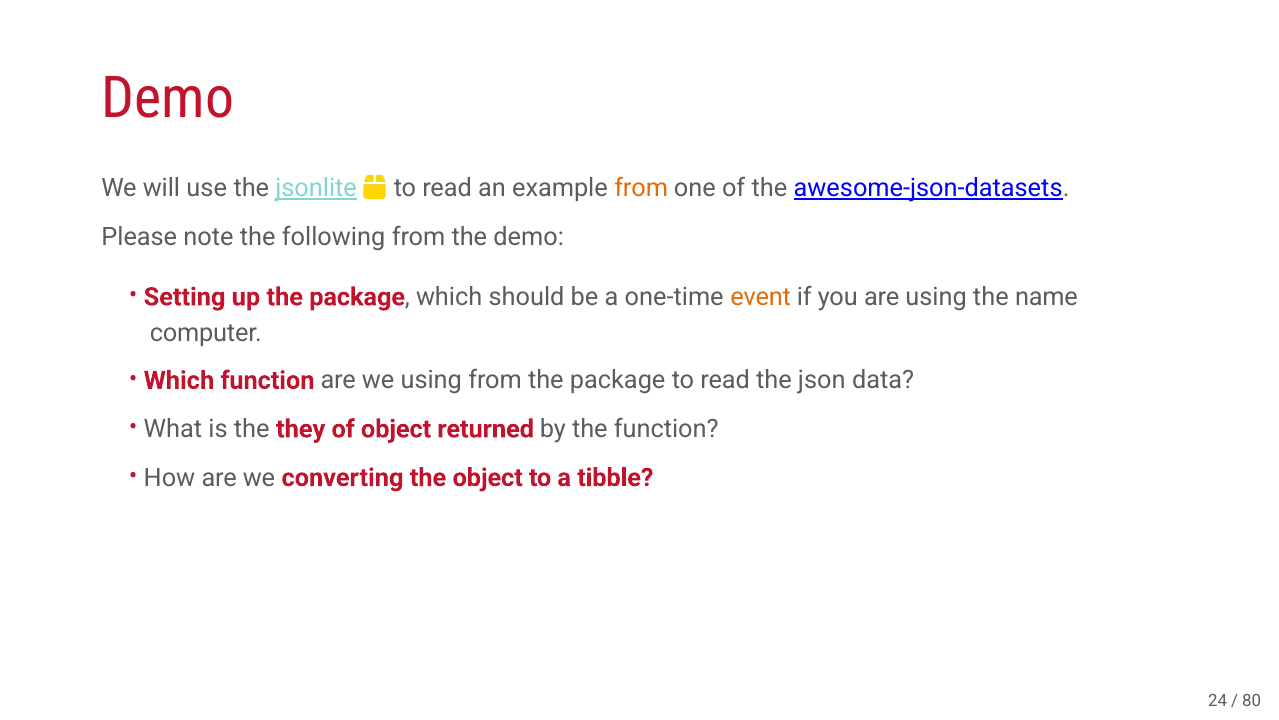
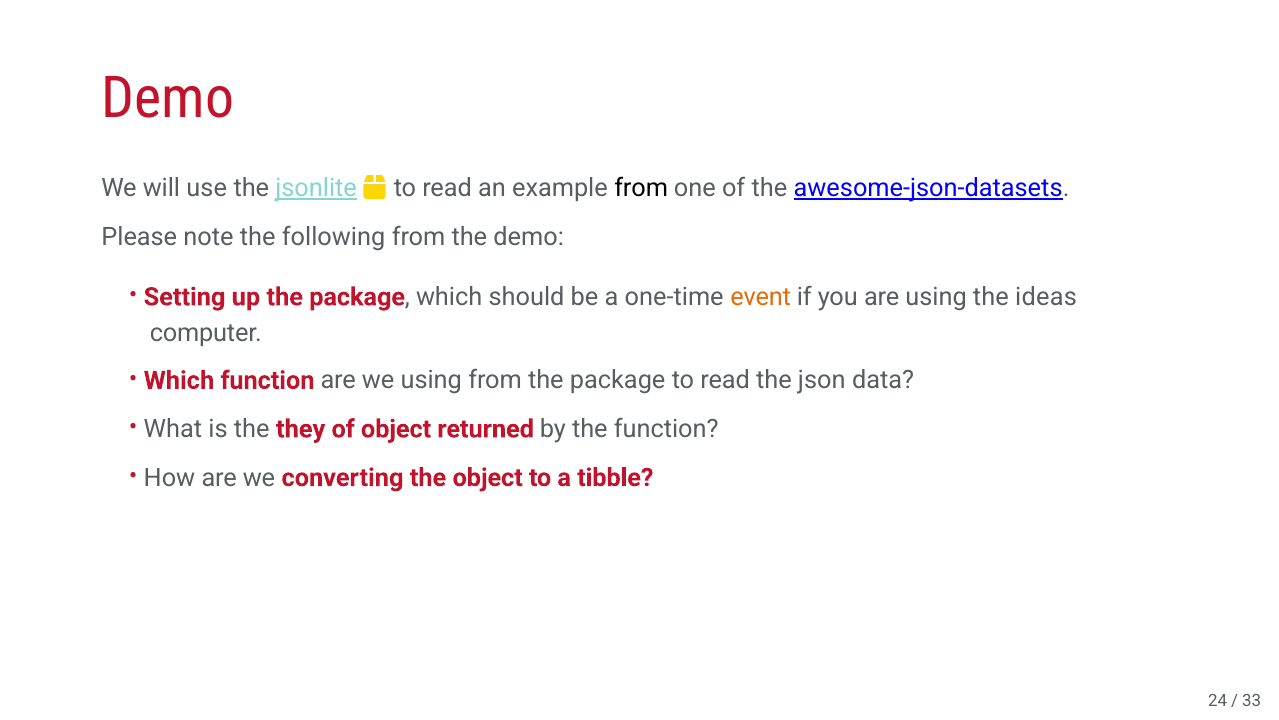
from at (641, 188) colour: orange -> black
name: name -> ideas
80: 80 -> 33
